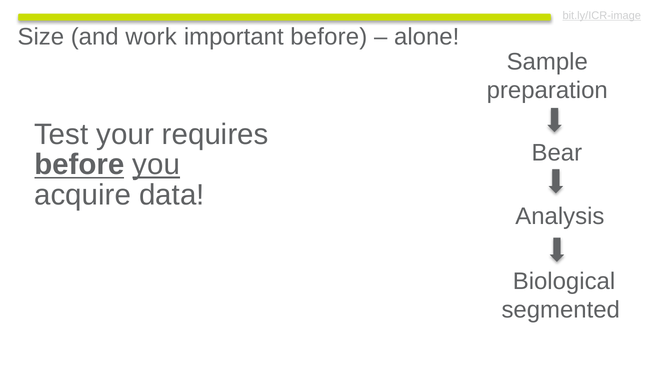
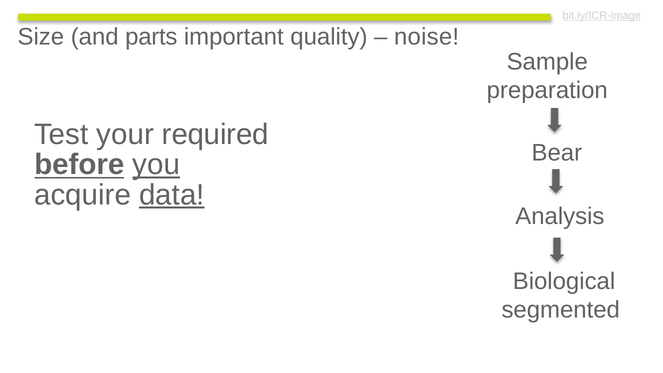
work: work -> parts
important before: before -> quality
alone: alone -> noise
requires: requires -> required
data underline: none -> present
